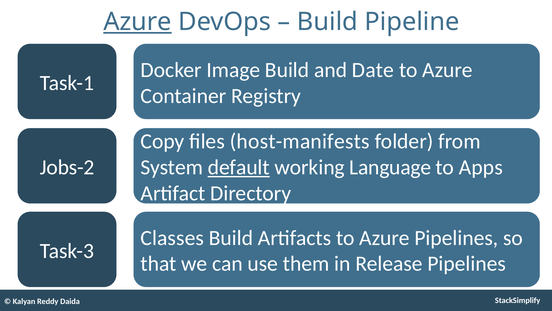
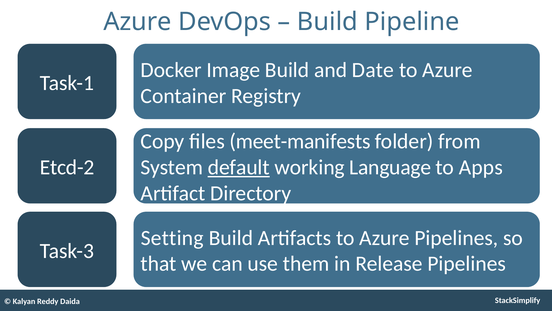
Azure at (137, 22) underline: present -> none
host-manifests: host-manifests -> meet-manifests
Jobs-2: Jobs-2 -> Etcd-2
Classes: Classes -> Setting
